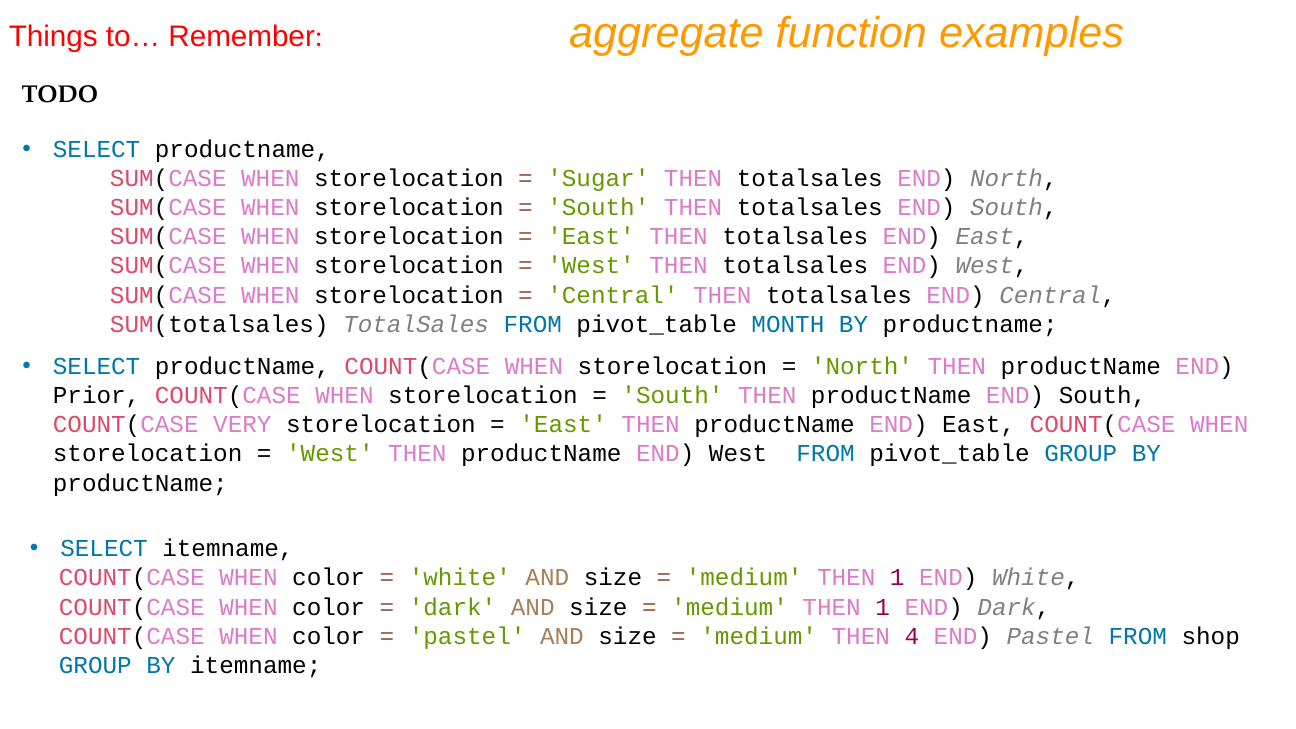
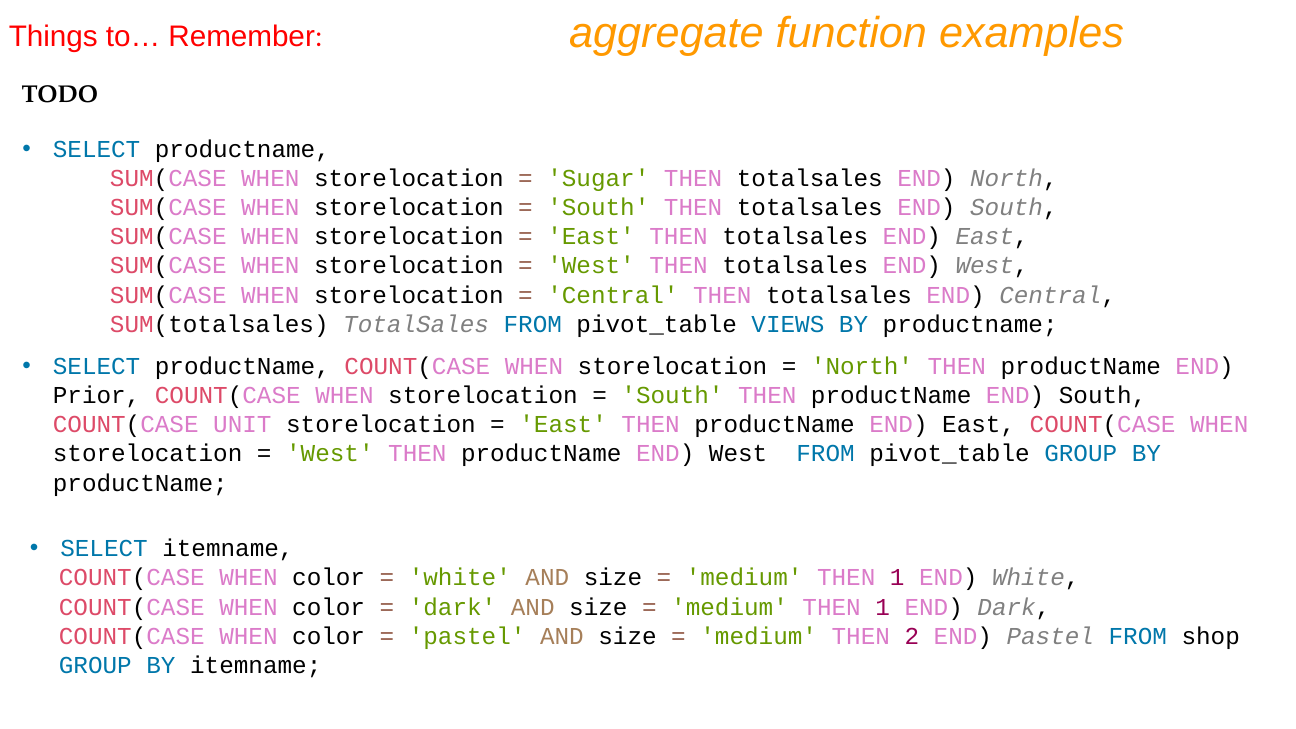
MONTH: MONTH -> VIEWS
VERY: VERY -> UNIT
4: 4 -> 2
